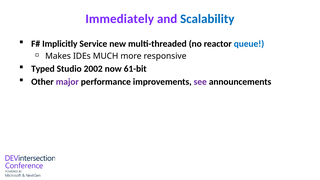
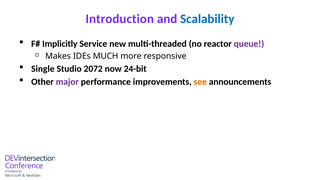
Immediately: Immediately -> Introduction
queue colour: blue -> purple
Typed: Typed -> Single
2002: 2002 -> 2072
61-bit: 61-bit -> 24-bit
see colour: purple -> orange
